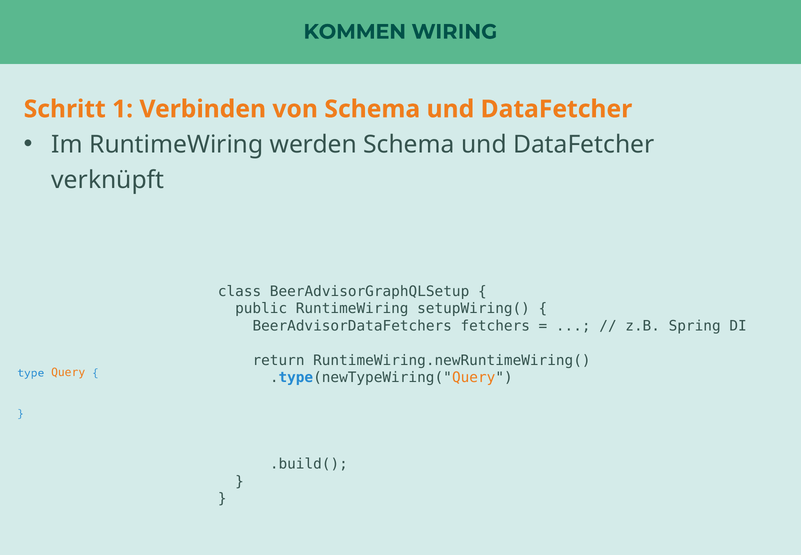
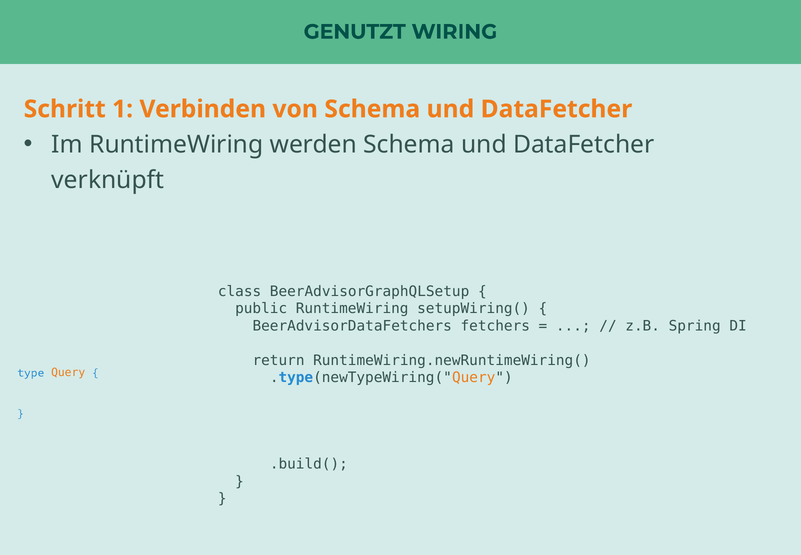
KOMMEN: KOMMEN -> GENUTZT
